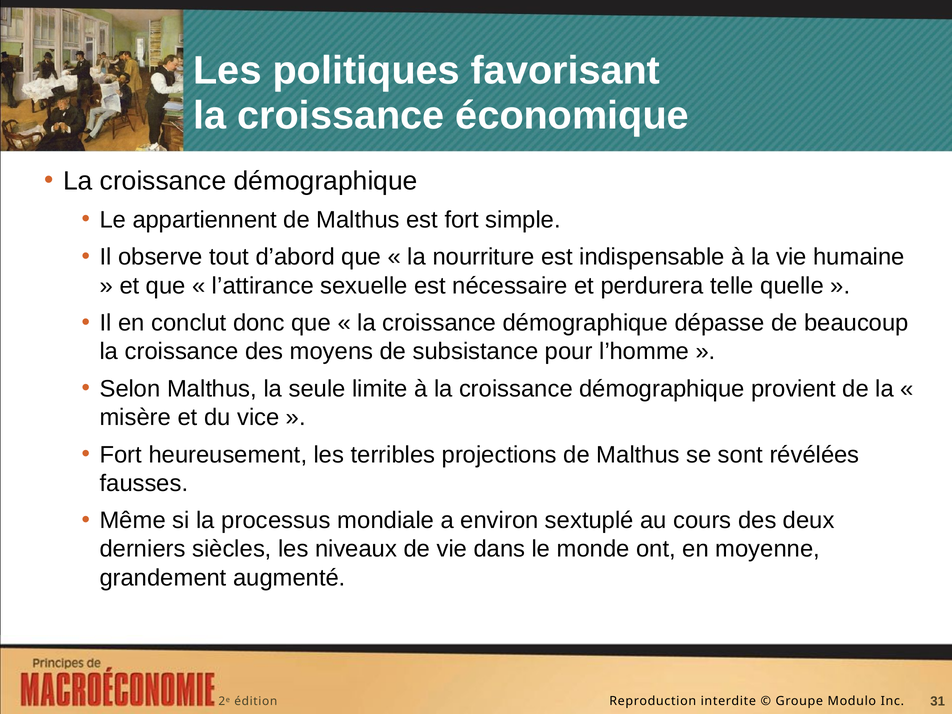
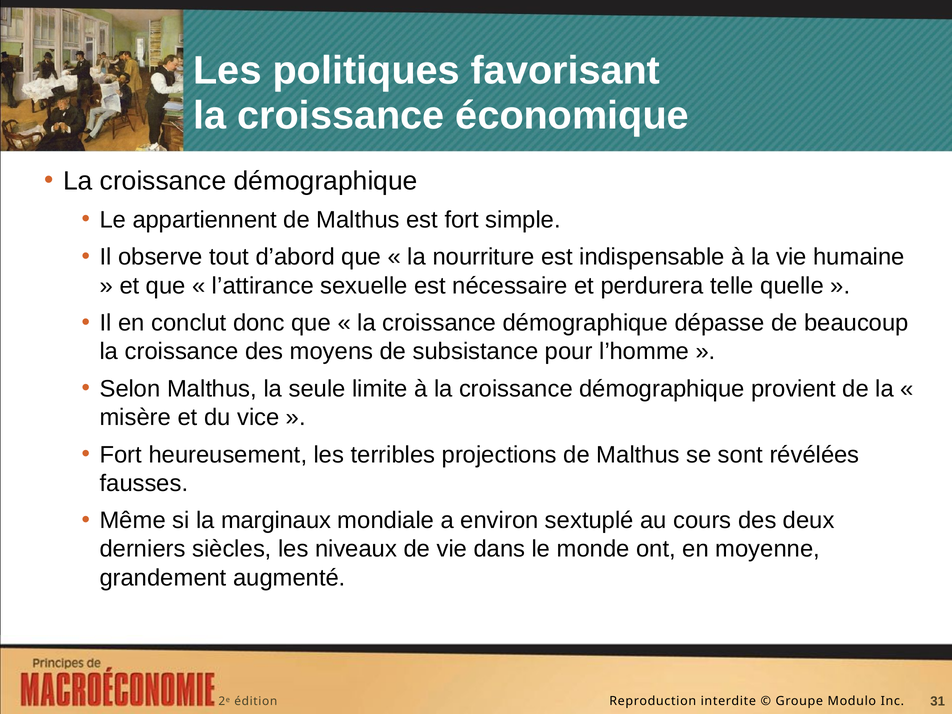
processus: processus -> marginaux
